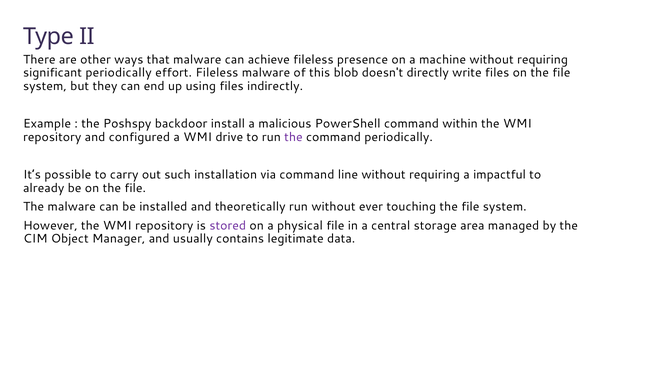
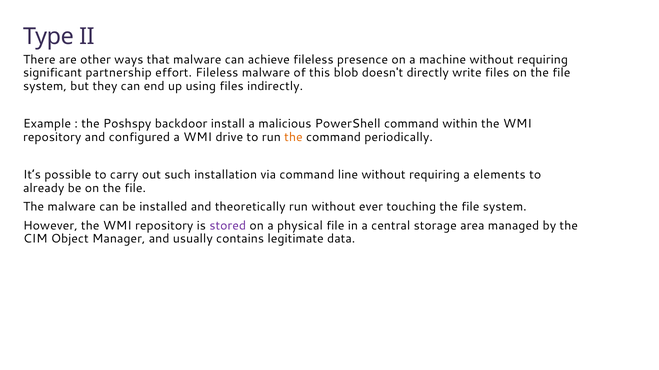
significant periodically: periodically -> partnership
the at (293, 137) colour: purple -> orange
impactful: impactful -> elements
